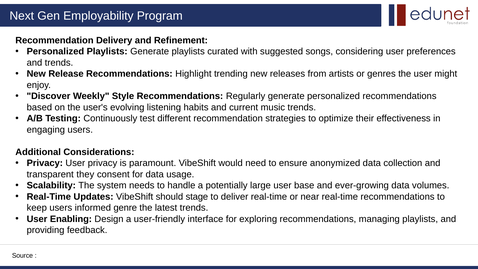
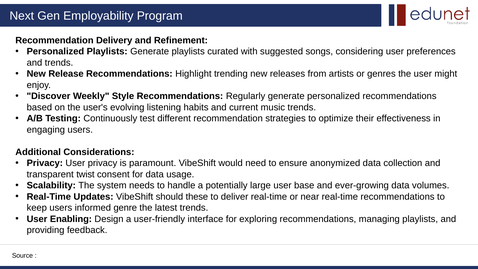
they: they -> twist
stage: stage -> these
